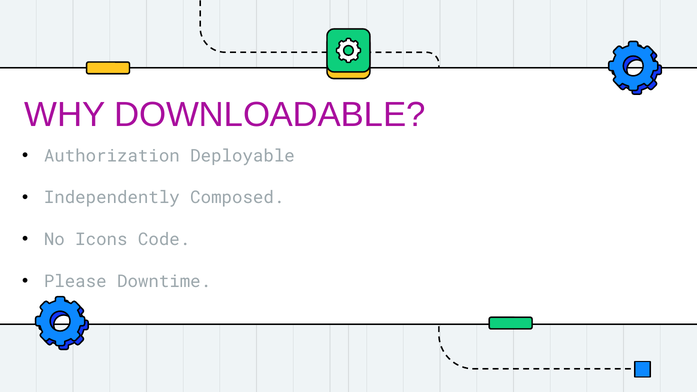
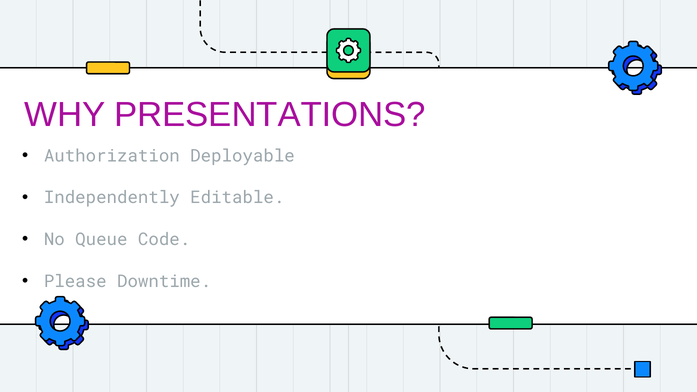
DOWNLOADABLE: DOWNLOADABLE -> PRESENTATIONS
Composed: Composed -> Editable
Icons: Icons -> Queue
